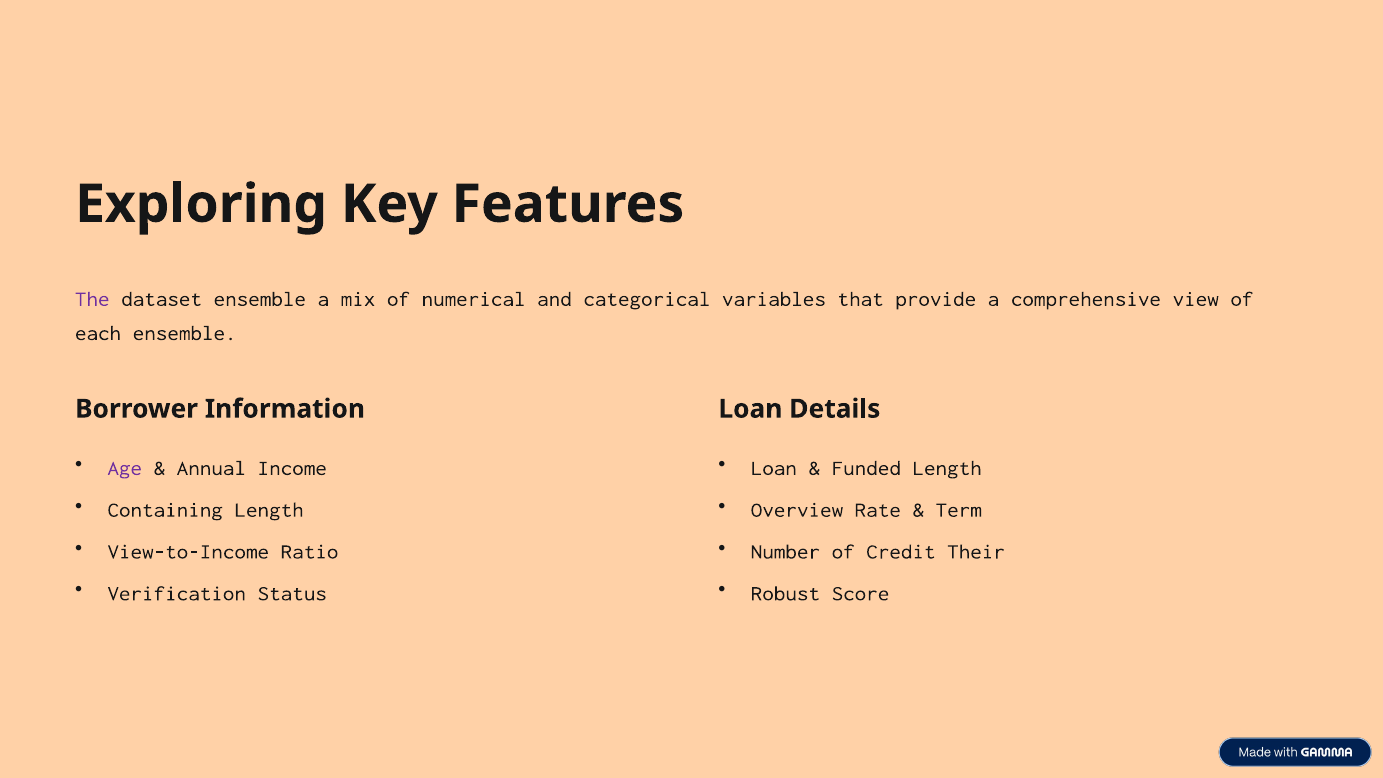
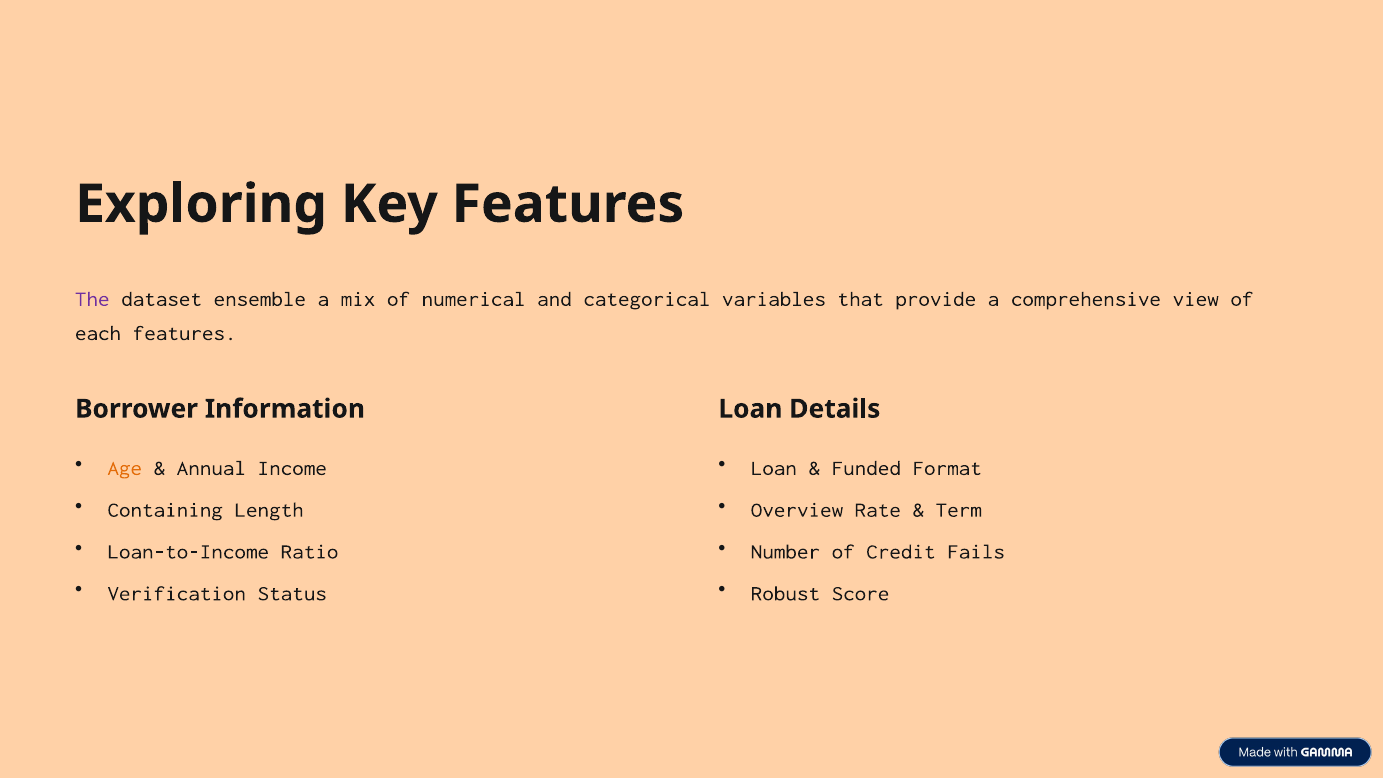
each ensemble: ensemble -> features
Age colour: purple -> orange
Funded Length: Length -> Format
View-to-Income: View-to-Income -> Loan-to-Income
Their: Their -> Fails
